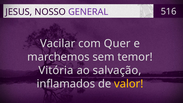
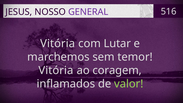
Vacilar at (58, 43): Vacilar -> Vitória
Quer: Quer -> Lutar
salvação: salvação -> coragem
valor colour: yellow -> light green
